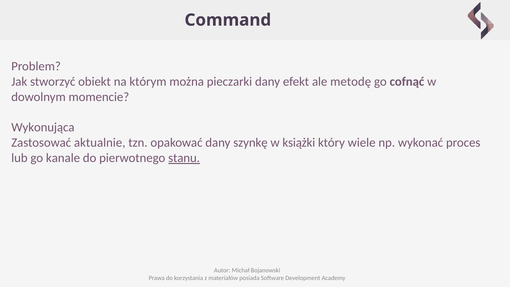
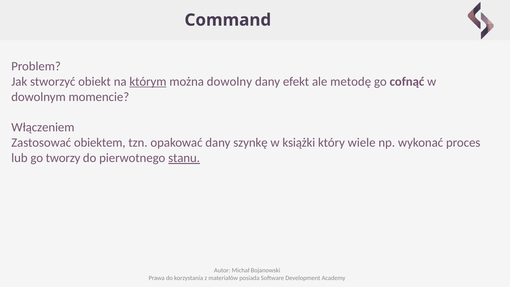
którym underline: none -> present
pieczarki: pieczarki -> dowolny
Wykonująca: Wykonująca -> Włączeniem
aktualnie: aktualnie -> obiektem
kanale: kanale -> tworzy
